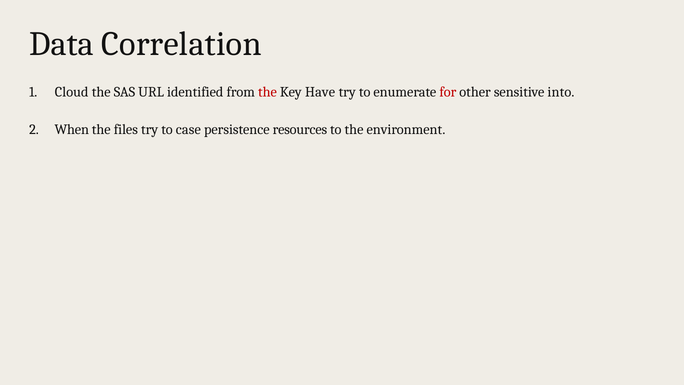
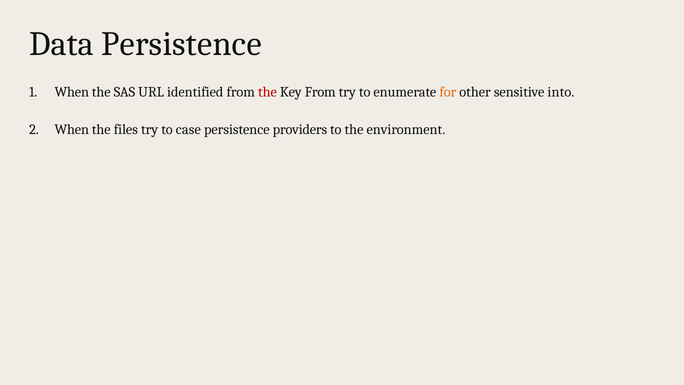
Data Correlation: Correlation -> Persistence
Cloud at (72, 92): Cloud -> When
Key Have: Have -> From
for colour: red -> orange
resources: resources -> providers
